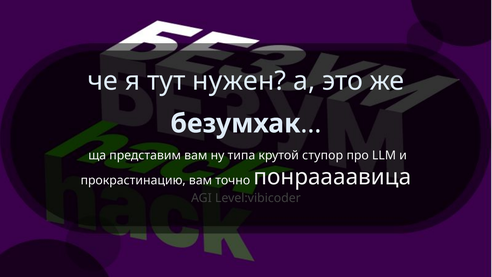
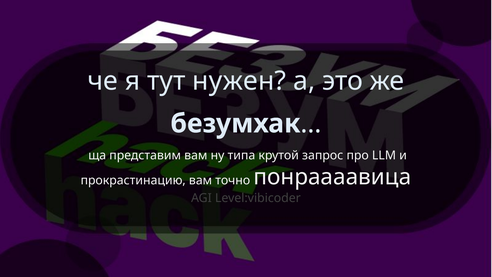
ступор: ступор -> запрос
